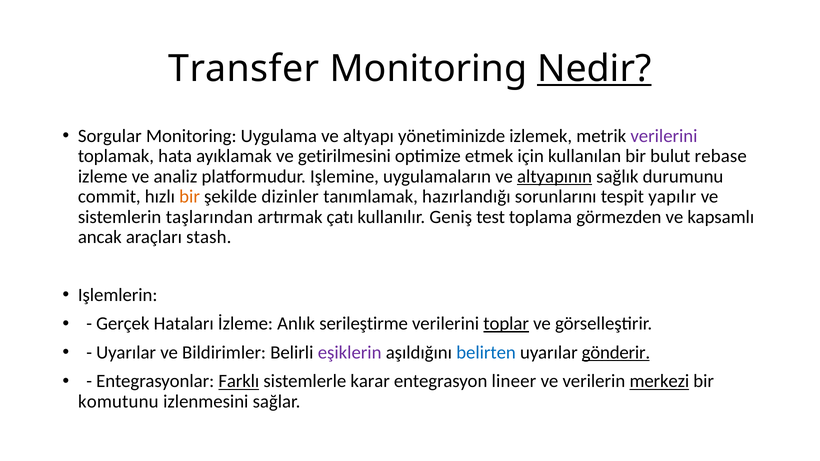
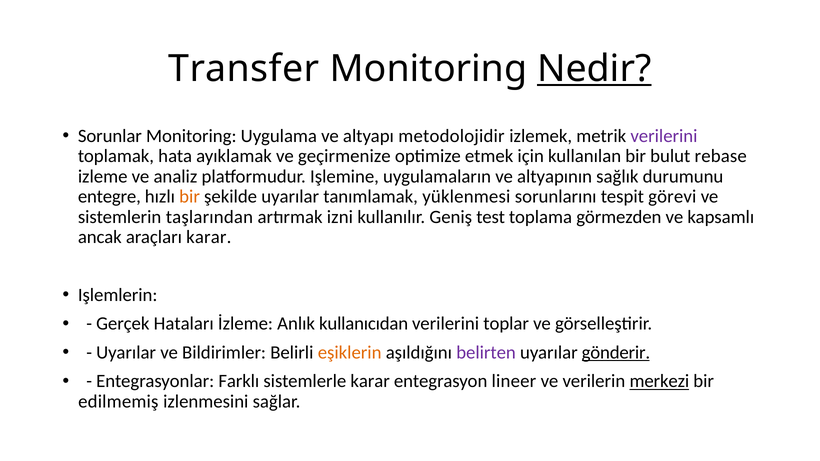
Sorgular: Sorgular -> Sorunlar
yönetiminizde: yönetiminizde -> metodolojidir
getirilmesini: getirilmesini -> geçirmenize
altyapının underline: present -> none
commit: commit -> entegre
şekilde dizinler: dizinler -> uyarılar
hazırlandığı: hazırlandığı -> yüklenmesi
yapılır: yapılır -> görevi
çatı: çatı -> izni
araçları stash: stash -> karar
serileştirme: serileştirme -> kullanıcıdan
toplar underline: present -> none
eşiklerin colour: purple -> orange
belirten colour: blue -> purple
Farklı underline: present -> none
komutunu: komutunu -> edilmemiş
